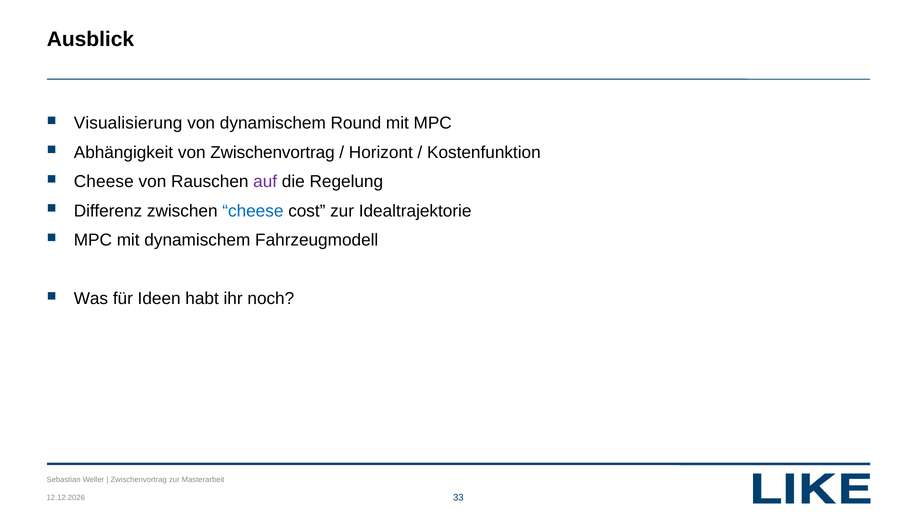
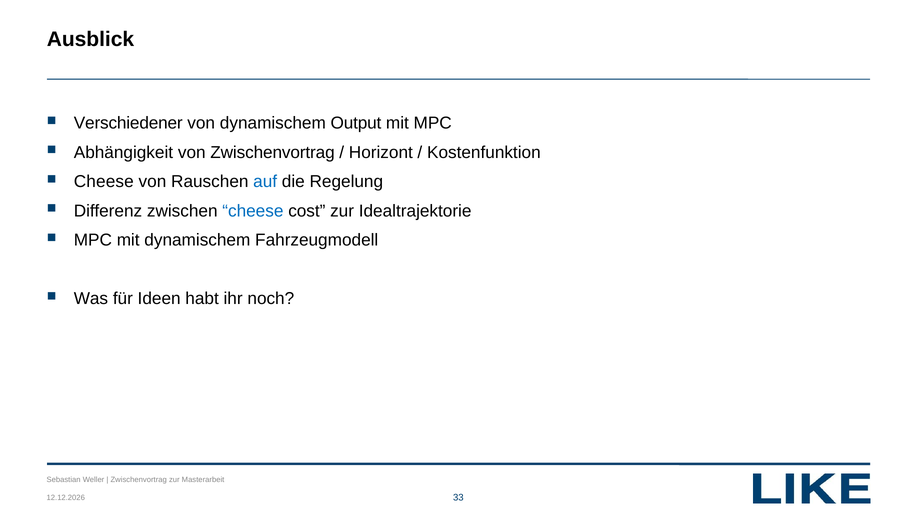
Visualisierung: Visualisierung -> Verschiedener
Round: Round -> Output
auf colour: purple -> blue
